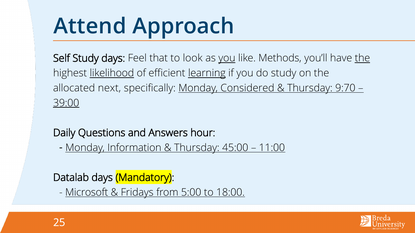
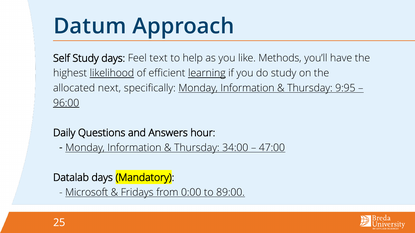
Attend: Attend -> Datum
that: that -> text
look: look -> help
you at (227, 58) underline: present -> none
the at (362, 58) underline: present -> none
specifically Monday Considered: Considered -> Information
9:70: 9:70 -> 9:95
39:00: 39:00 -> 96:00
45:00: 45:00 -> 34:00
11:00: 11:00 -> 47:00
5:00: 5:00 -> 0:00
18:00: 18:00 -> 89:00
